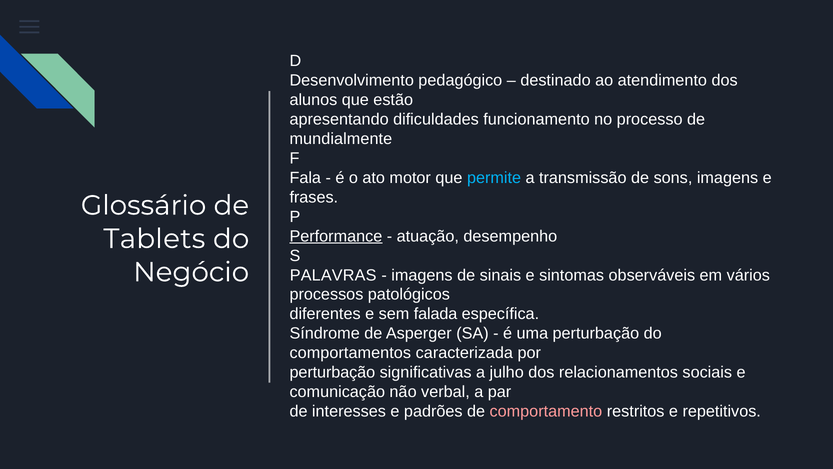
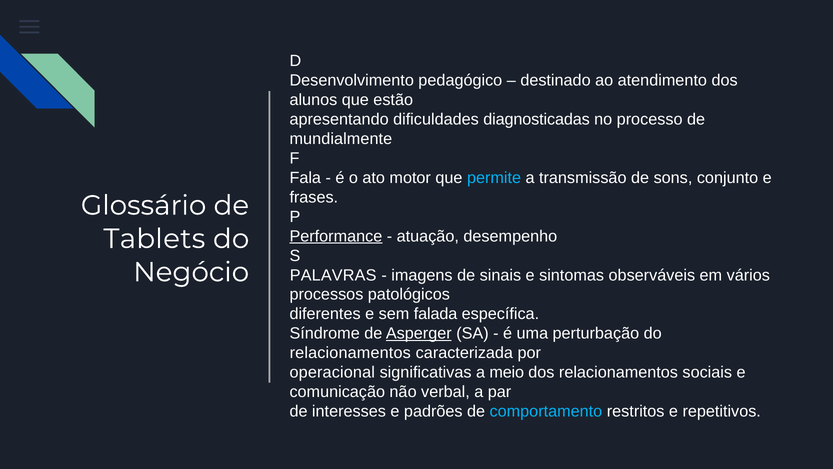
funcionamento: funcionamento -> diagnosticadas
sons imagens: imagens -> conjunto
Asperger underline: none -> present
comportamentos at (350, 353): comportamentos -> relacionamentos
perturbação at (332, 372): perturbação -> operacional
julho: julho -> meio
comportamento colour: pink -> light blue
